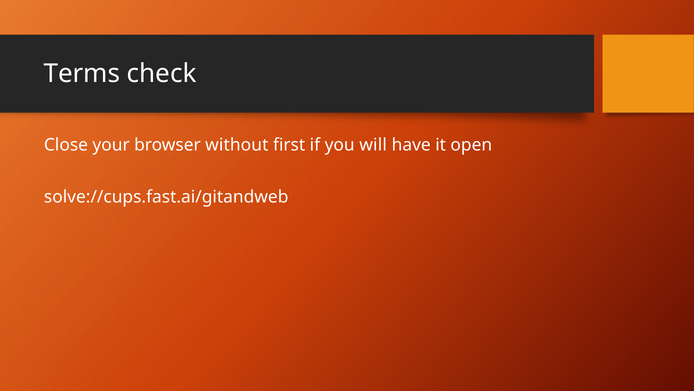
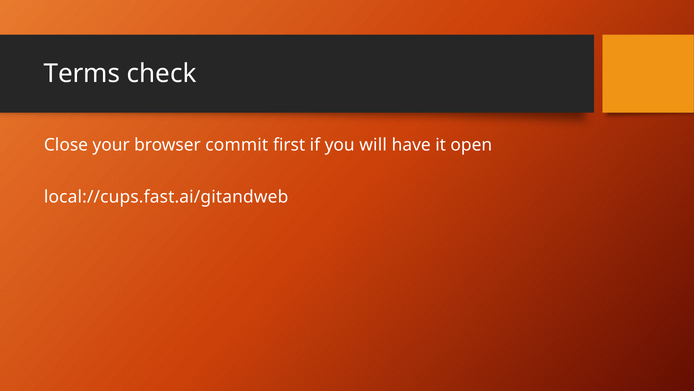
without: without -> commit
solve://cups.fast.ai/gitandweb: solve://cups.fast.ai/gitandweb -> local://cups.fast.ai/gitandweb
